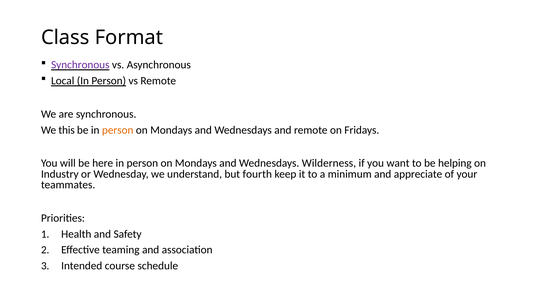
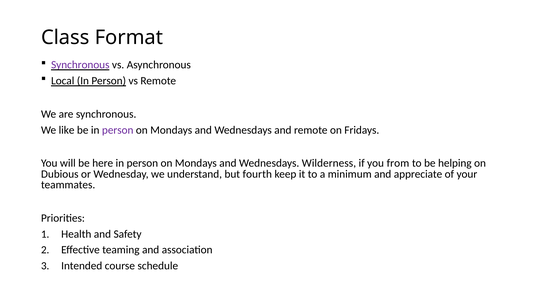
this: this -> like
person at (118, 130) colour: orange -> purple
want: want -> from
Industry: Industry -> Dubious
